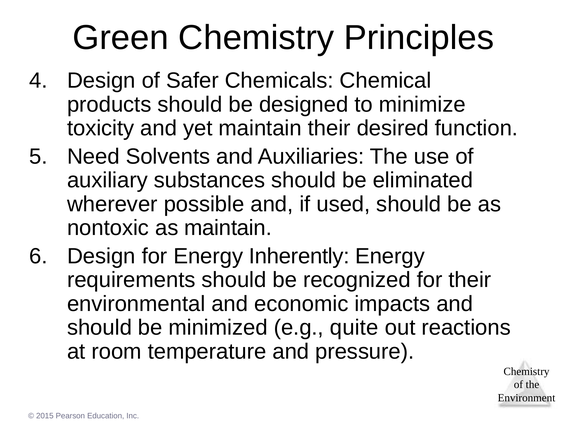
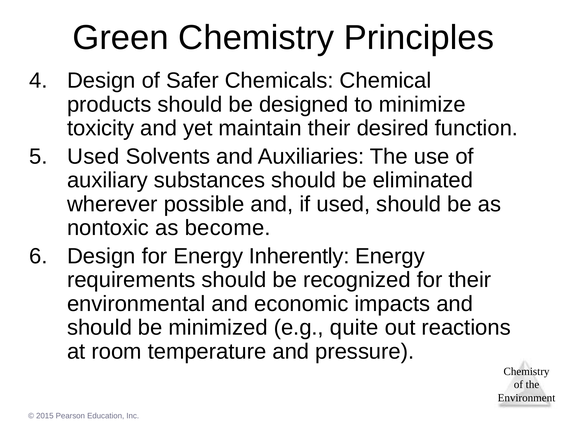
Need at (93, 157): Need -> Used
as maintain: maintain -> become
